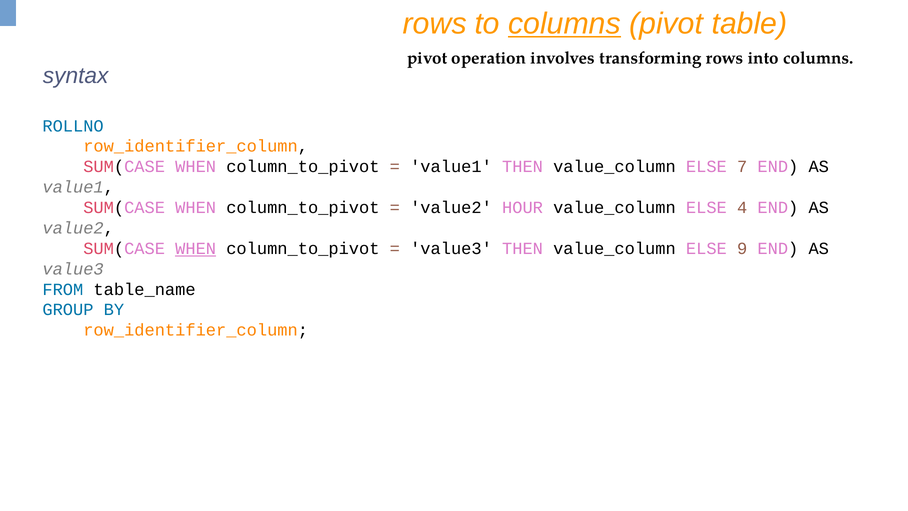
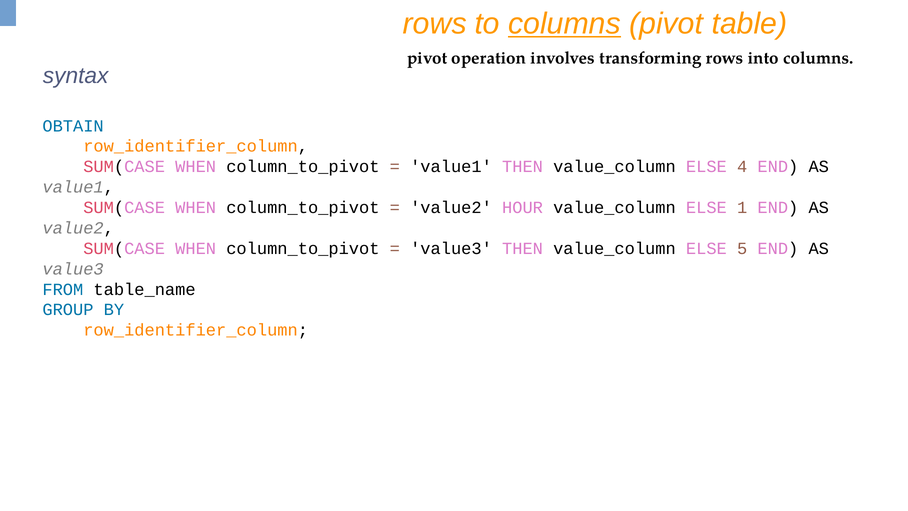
ROLLNO: ROLLNO -> OBTAIN
7: 7 -> 4
4: 4 -> 1
WHEN at (196, 248) underline: present -> none
9: 9 -> 5
